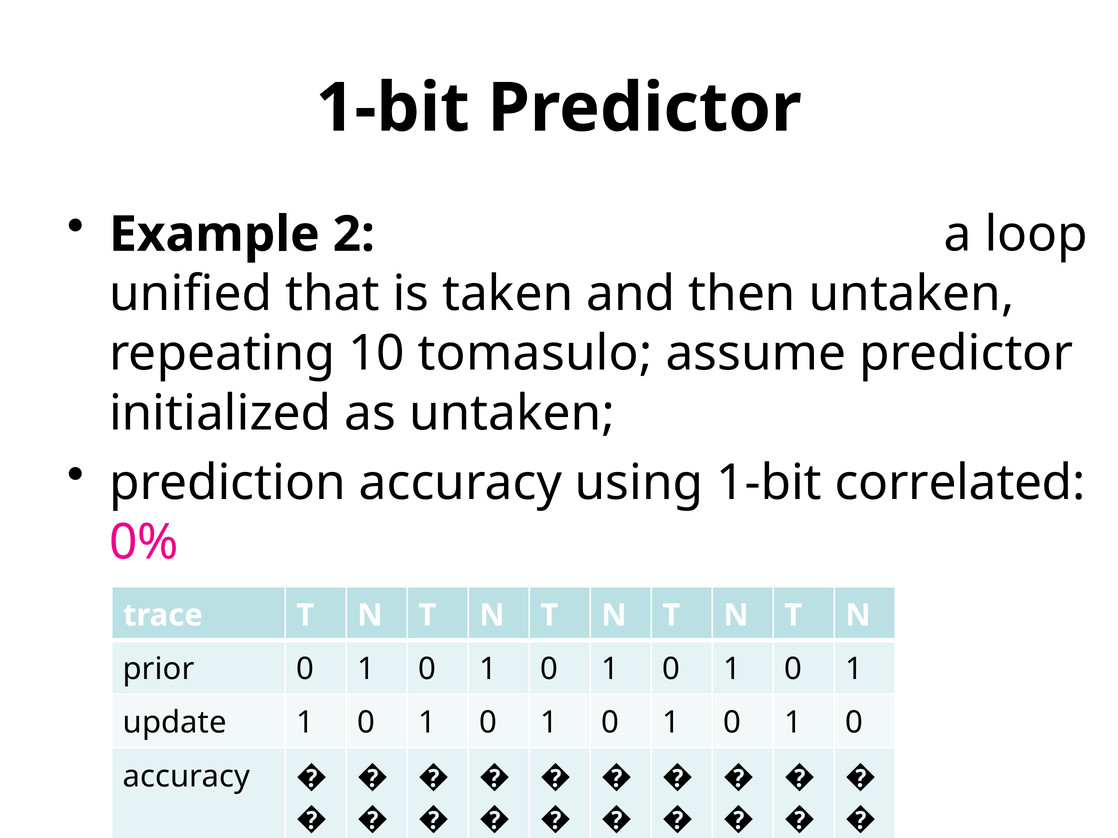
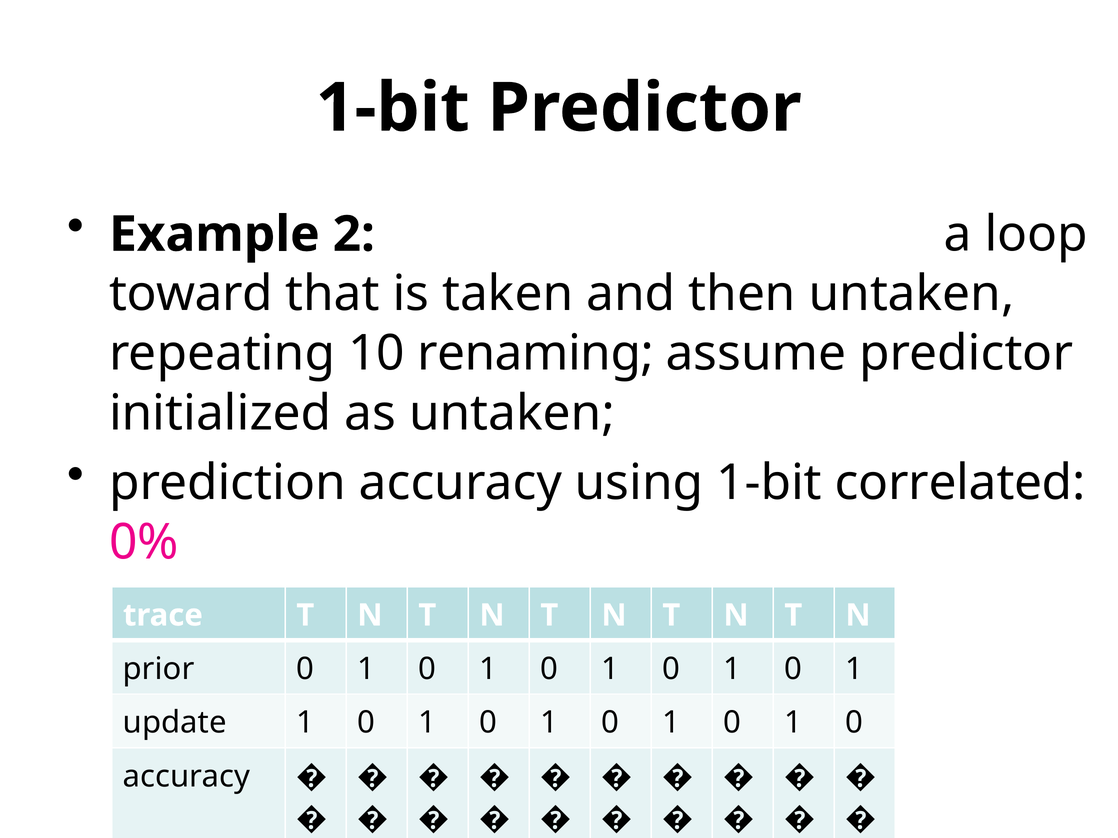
unified: unified -> toward
tomasulo: tomasulo -> renaming
